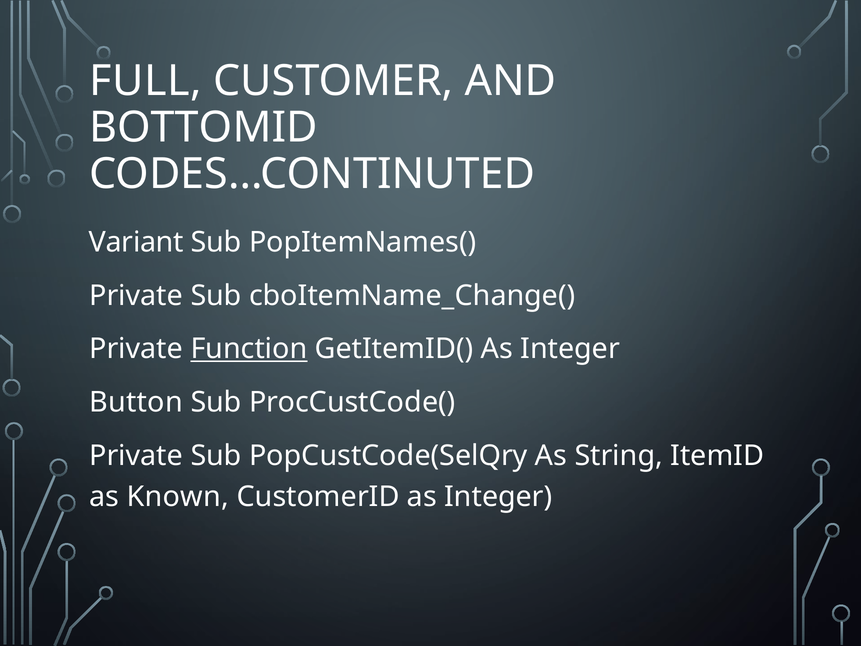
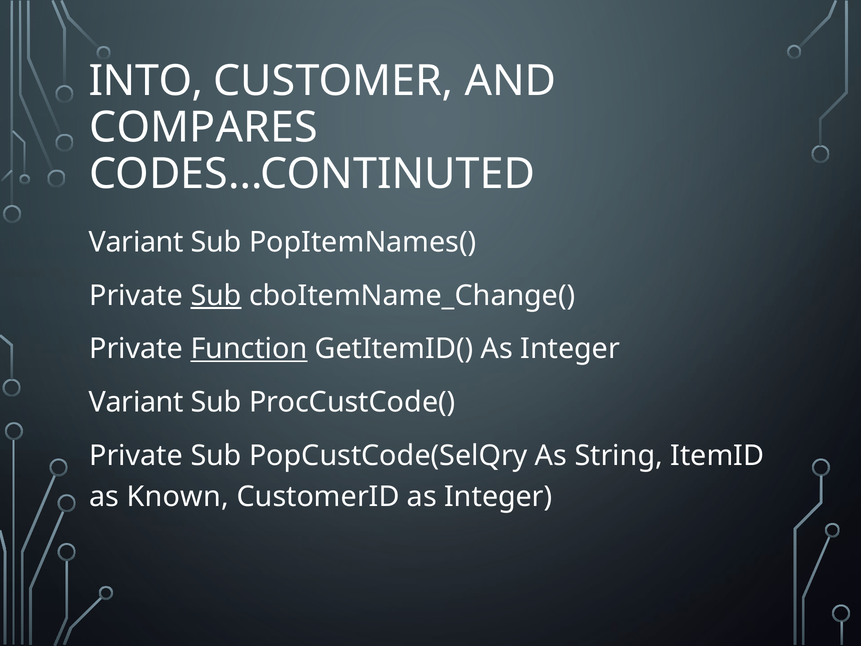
FULL: FULL -> INTO
BOTTOMID: BOTTOMID -> COMPARES
Sub at (216, 296) underline: none -> present
Button at (136, 402): Button -> Variant
